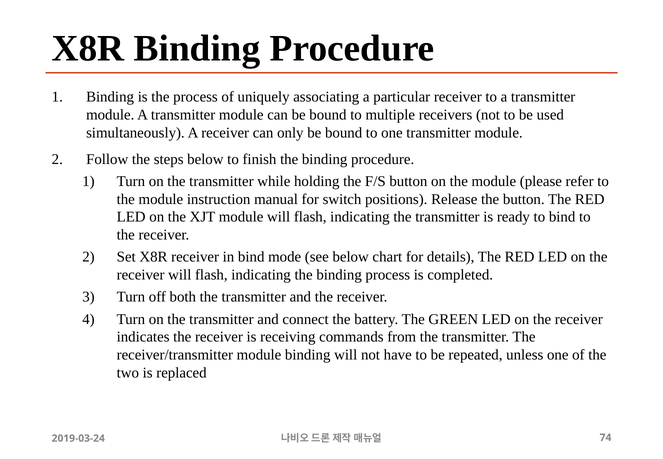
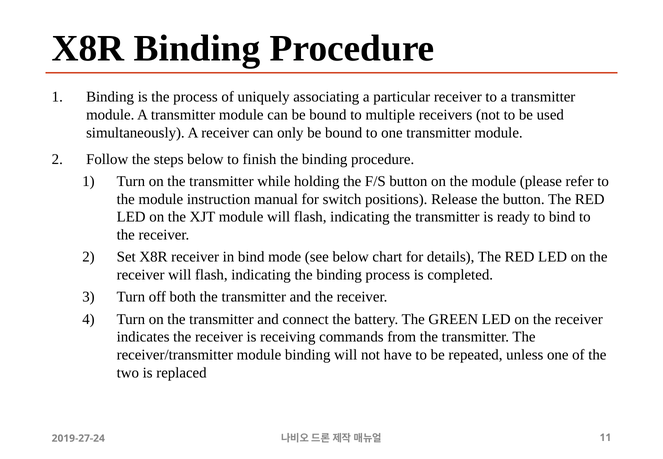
2019-03-24: 2019-03-24 -> 2019-27-24
74: 74 -> 11
